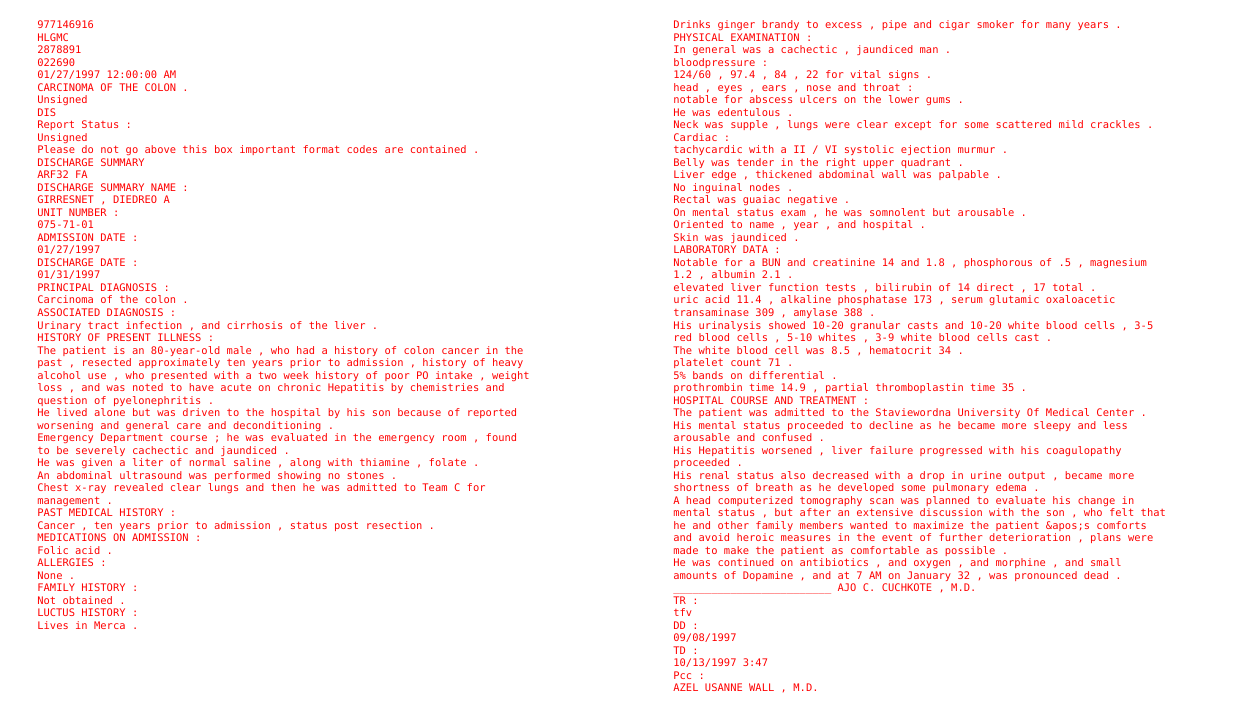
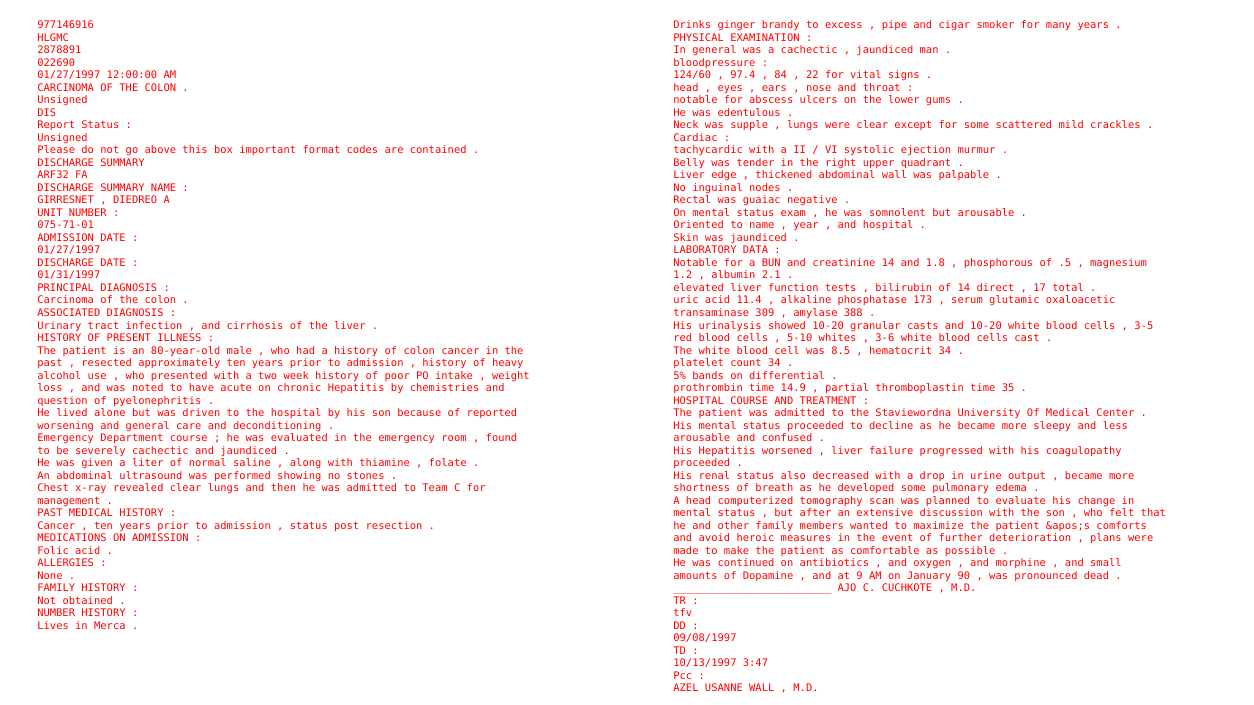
3-9: 3-9 -> 3-6
count 71: 71 -> 34
7: 7 -> 9
32: 32 -> 90
LUCTUS at (56, 614): LUCTUS -> NUMBER
